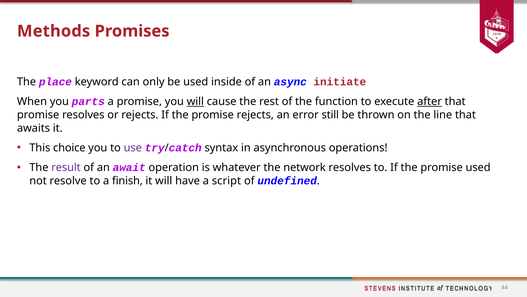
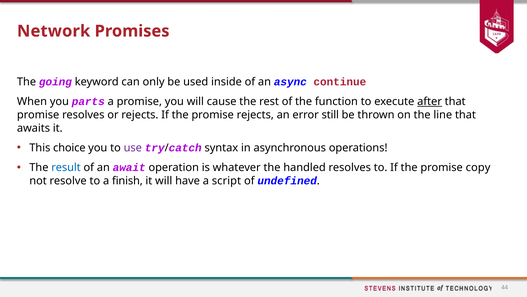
Methods: Methods -> Network
place: place -> going
initiate: initiate -> continue
will at (195, 101) underline: present -> none
result colour: purple -> blue
network: network -> handled
promise used: used -> copy
